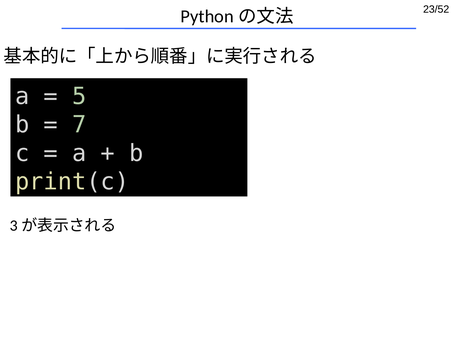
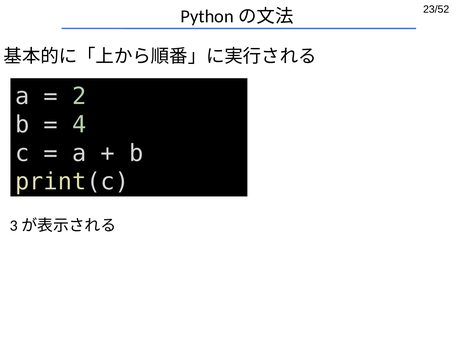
5: 5 -> 2
7: 7 -> 4
